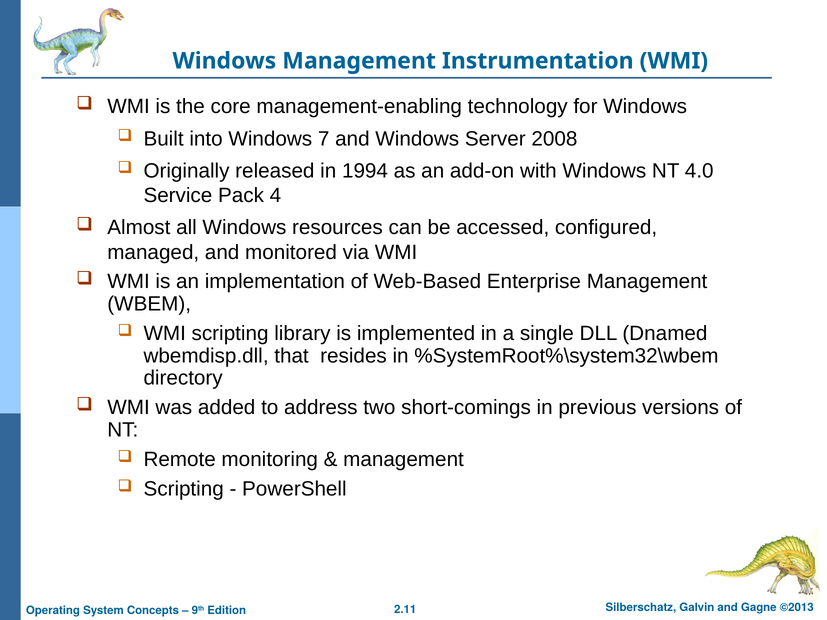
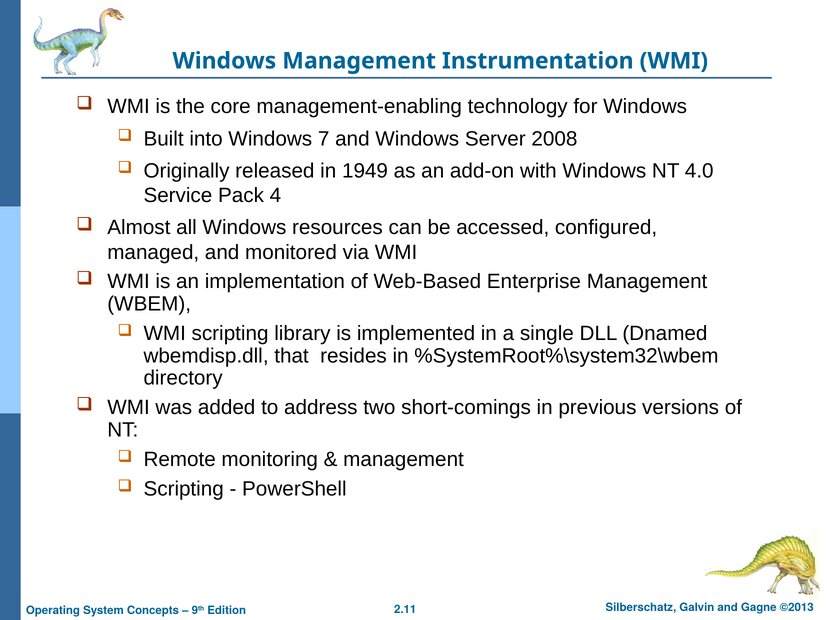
1994: 1994 -> 1949
